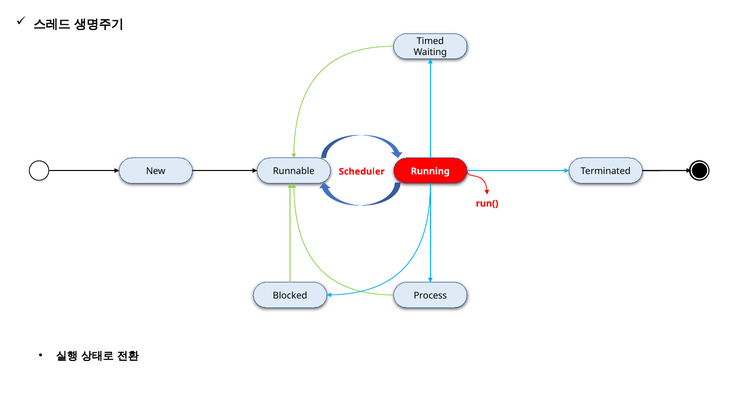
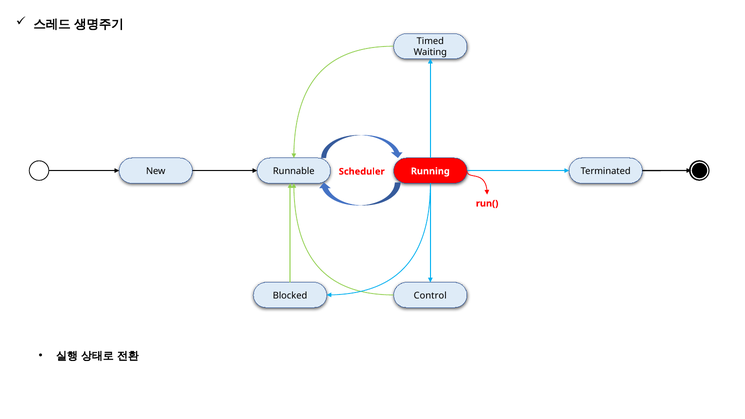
Process: Process -> Control
